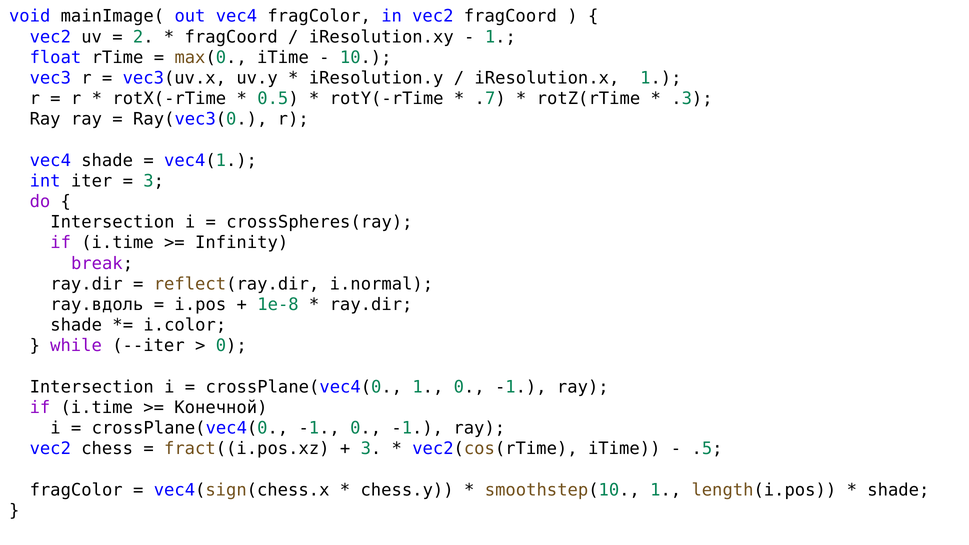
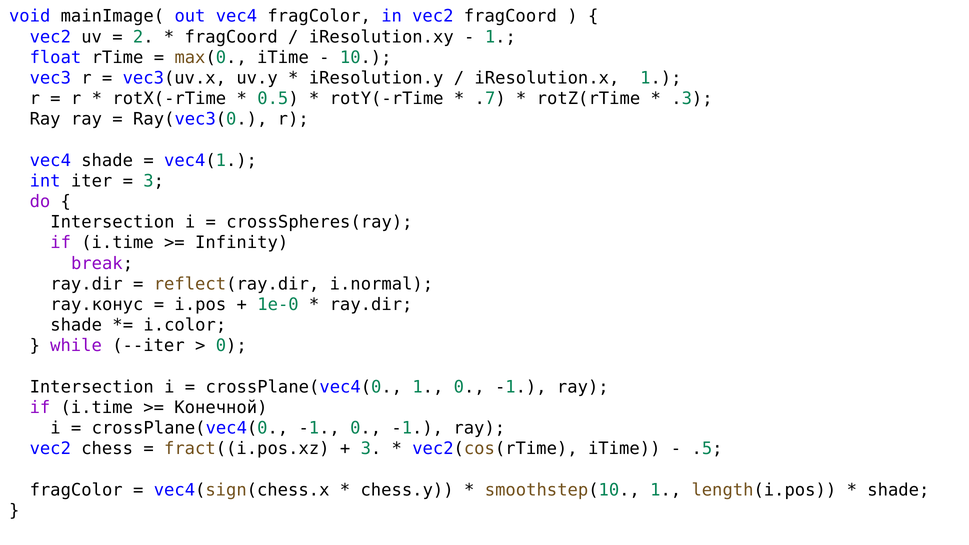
ray.вдоль: ray.вдоль -> ray.конус
1e-8: 1e-8 -> 1e-0
